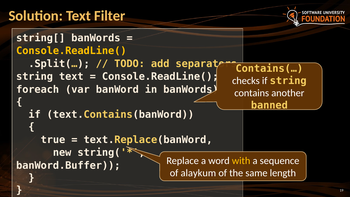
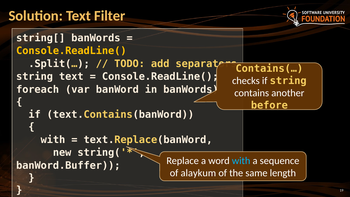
banned: banned -> before
true at (53, 140): true -> with
with at (241, 161) colour: yellow -> light blue
